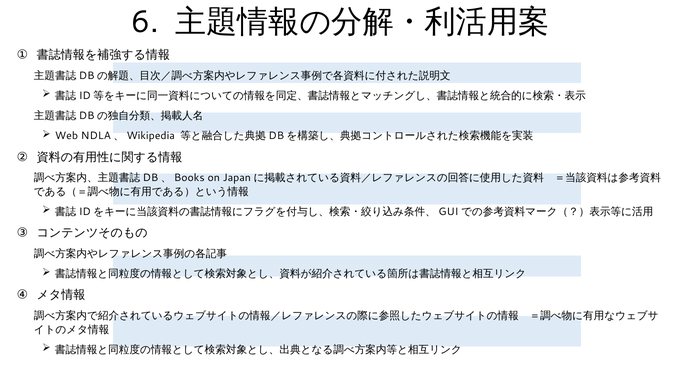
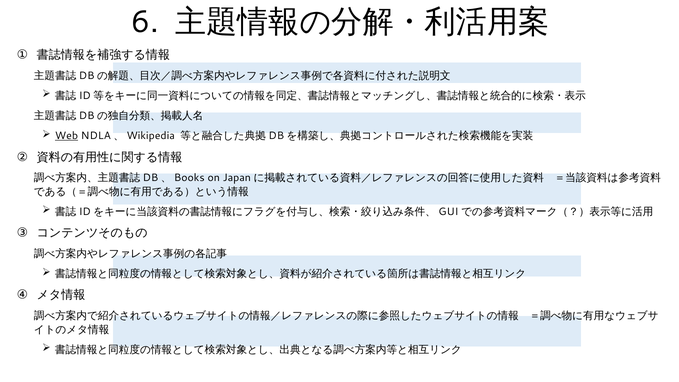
Web underline: none -> present
